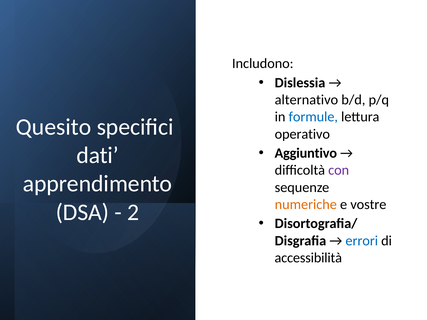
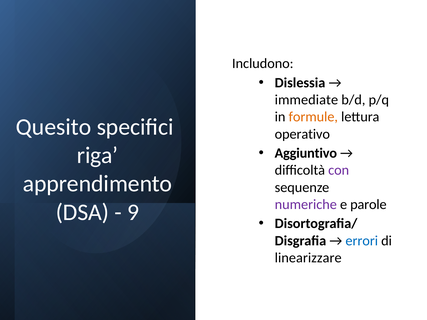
alternativo: alternativo -> immediate
formule colour: blue -> orange
dati: dati -> riga
numeriche colour: orange -> purple
vostre: vostre -> parole
2: 2 -> 9
accessibilità: accessibilità -> linearizzare
